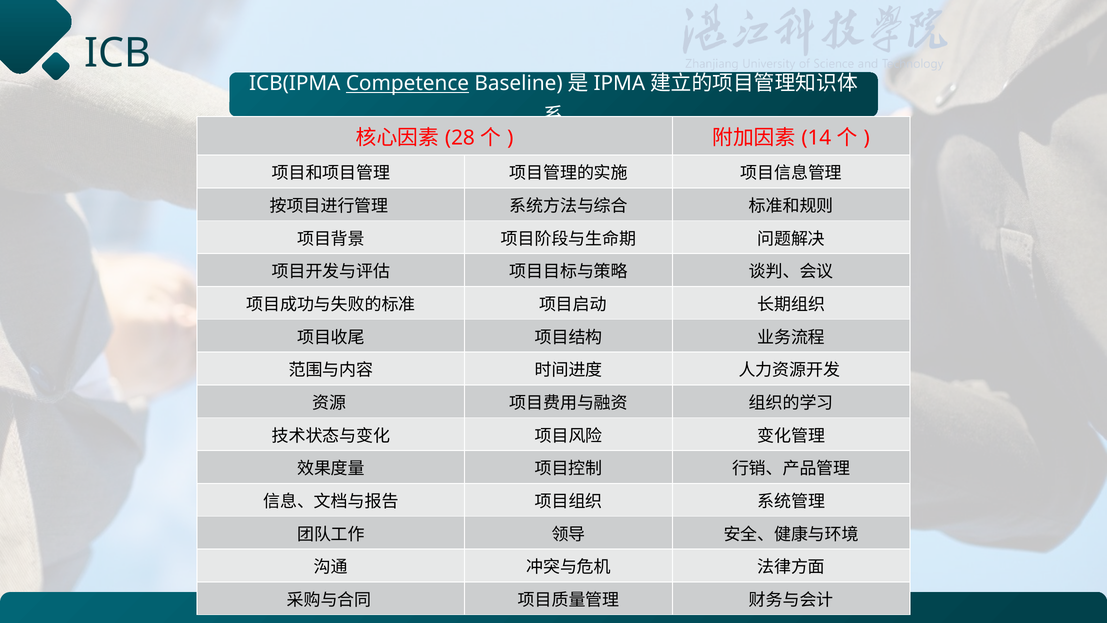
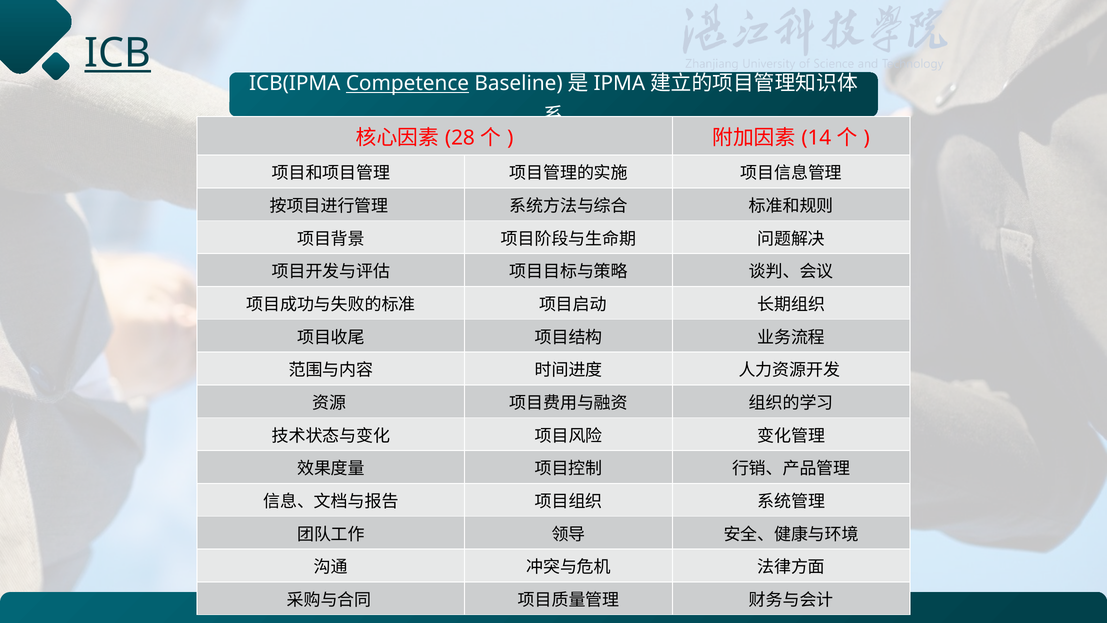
ICB underline: none -> present
